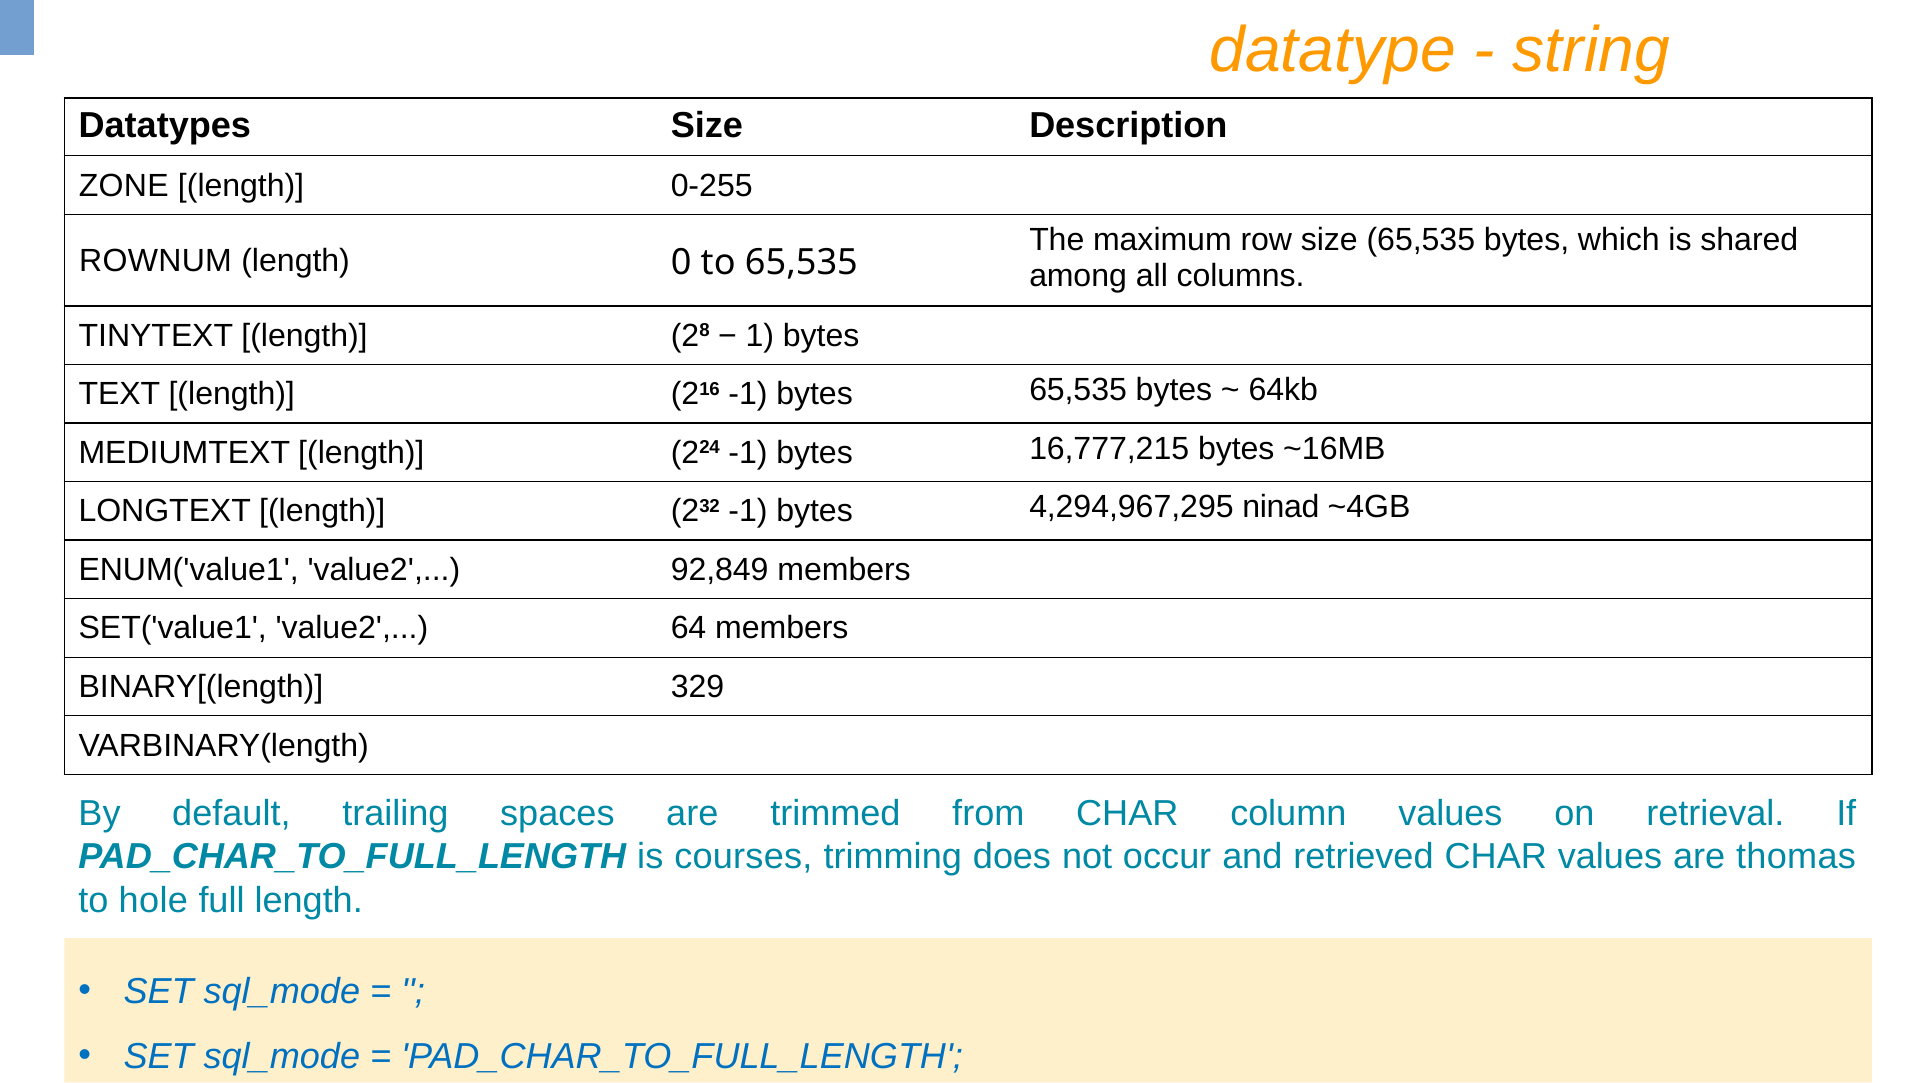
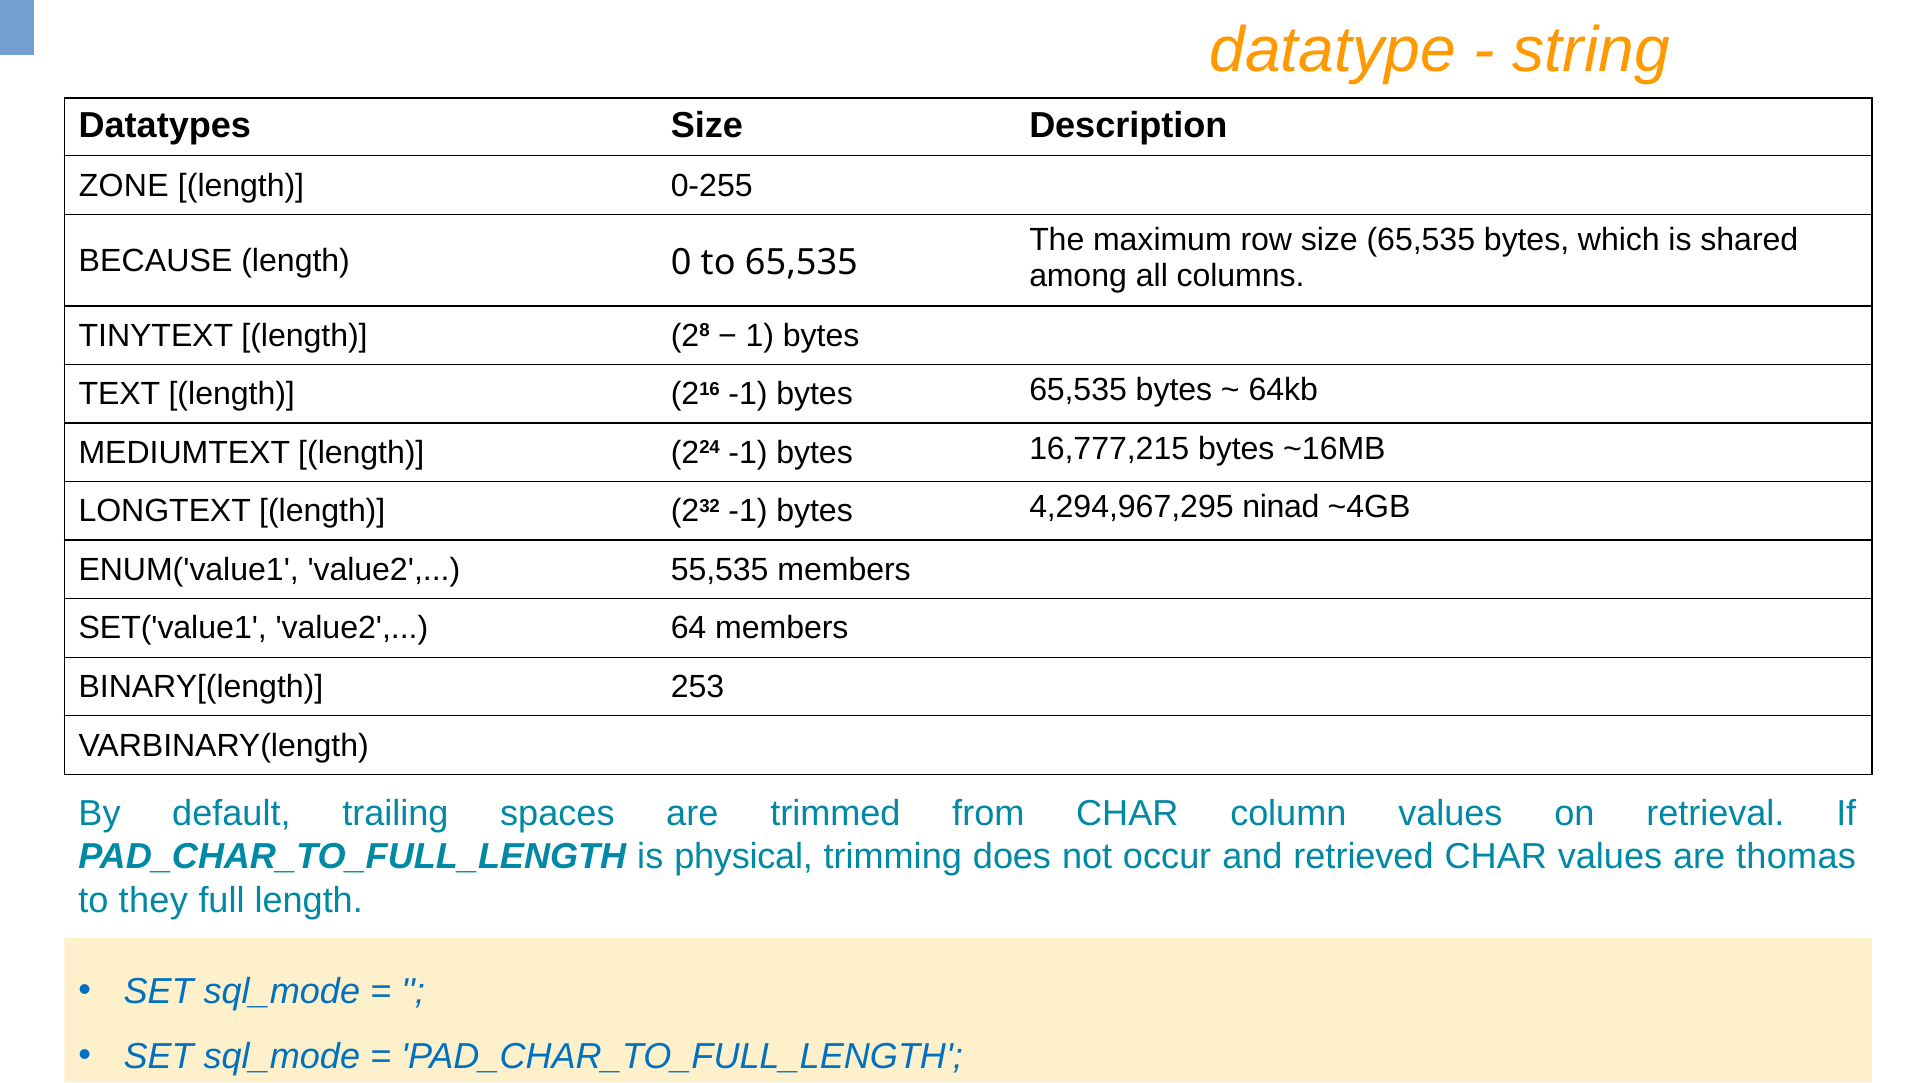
ROWNUM: ROWNUM -> BECAUSE
92,849: 92,849 -> 55,535
329: 329 -> 253
courses: courses -> physical
hole: hole -> they
